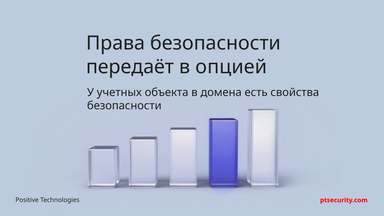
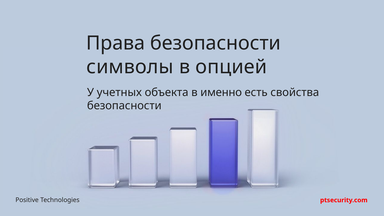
передаёт: передаёт -> символы
домена: домена -> именно
